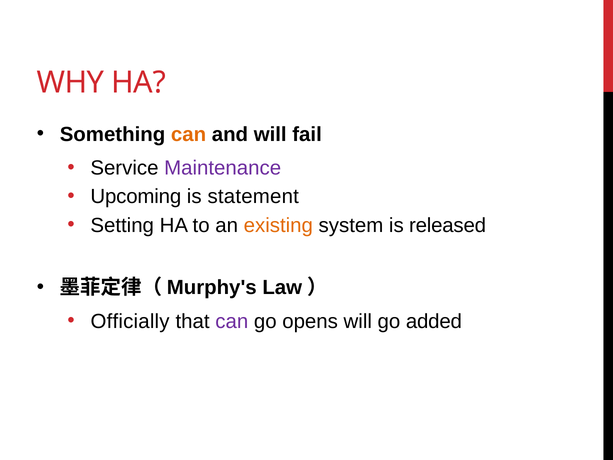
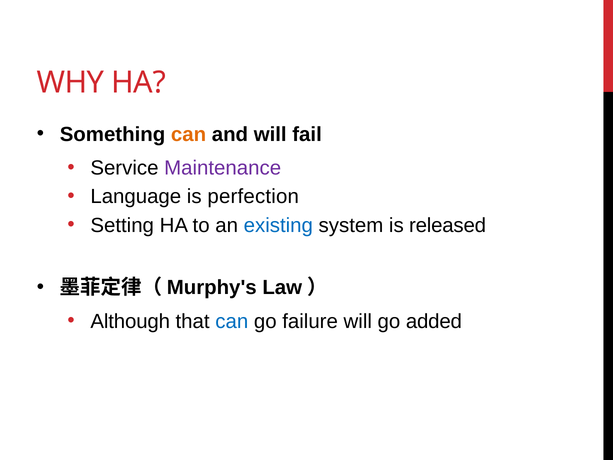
Upcoming: Upcoming -> Language
statement: statement -> perfection
existing colour: orange -> blue
Officially: Officially -> Although
can at (232, 321) colour: purple -> blue
opens: opens -> failure
